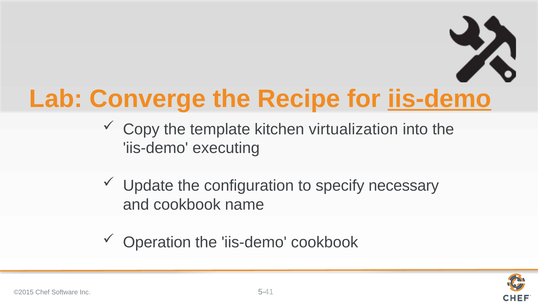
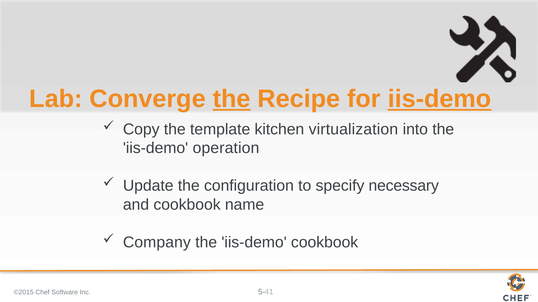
the at (232, 99) underline: none -> present
executing: executing -> operation
Operation: Operation -> Company
